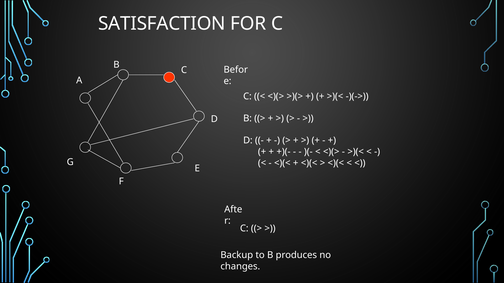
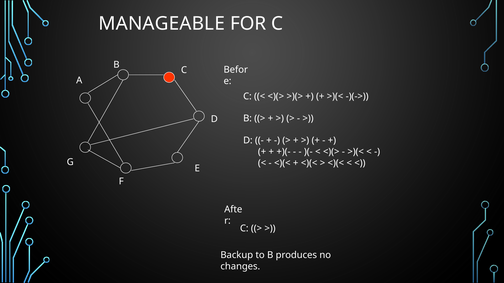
SATISFACTION: SATISFACTION -> MANAGEABLE
